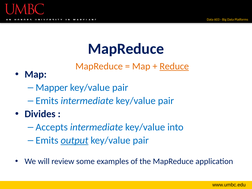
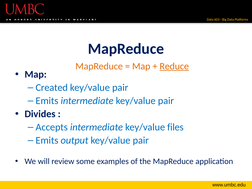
Mapper: Mapper -> Created
into: into -> files
output underline: present -> none
